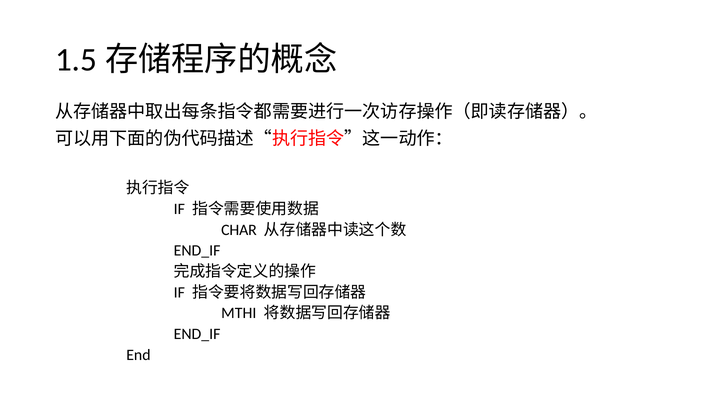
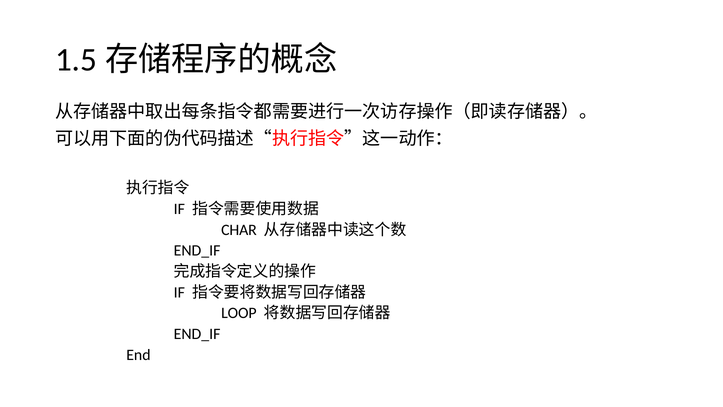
MTHI: MTHI -> LOOP
